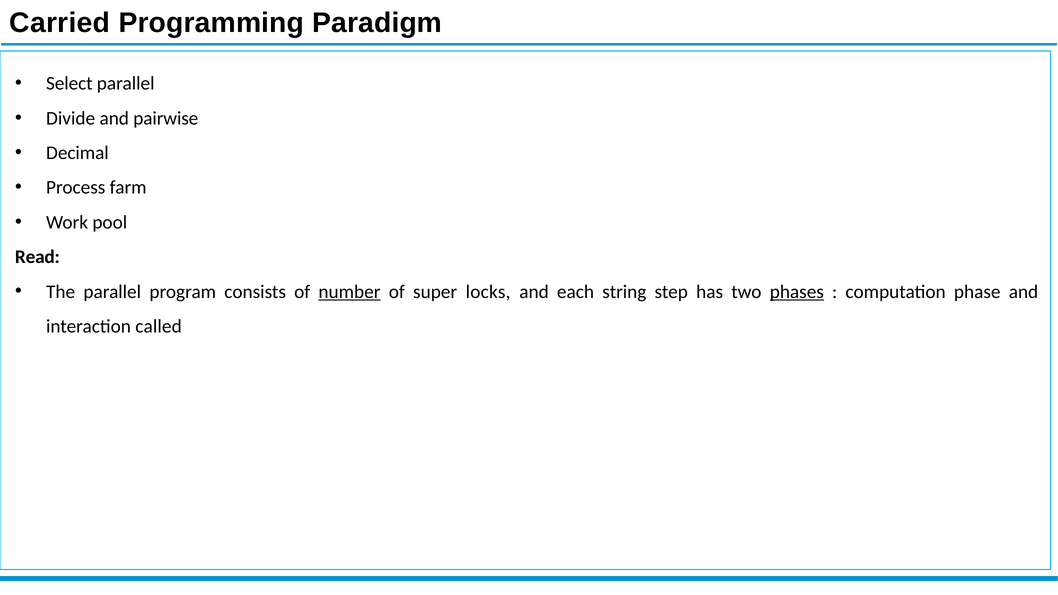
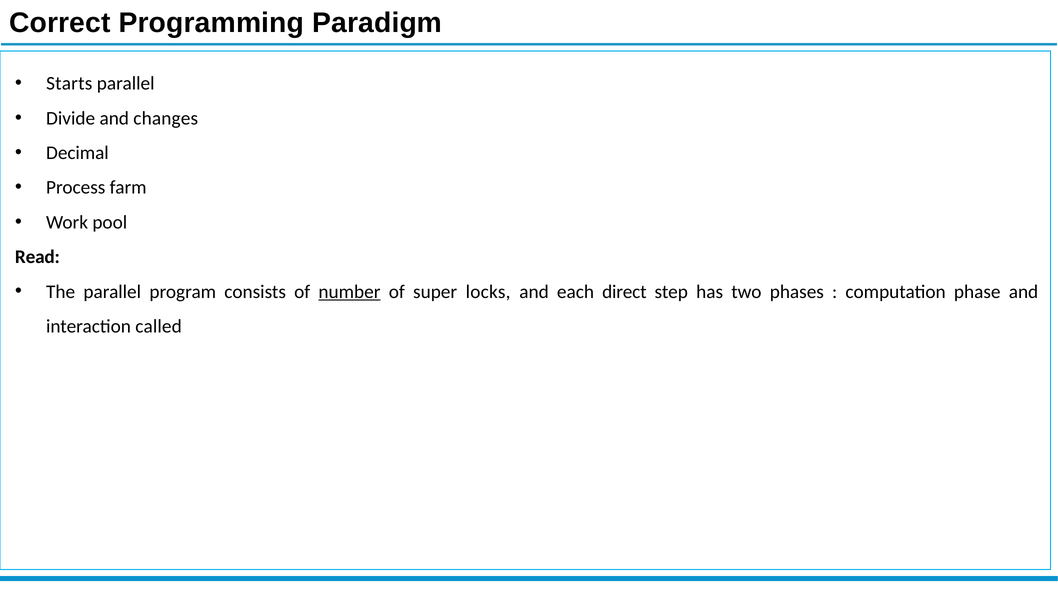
Carried: Carried -> Correct
Select: Select -> Starts
pairwise: pairwise -> changes
string: string -> direct
phases underline: present -> none
